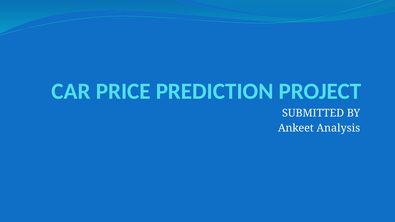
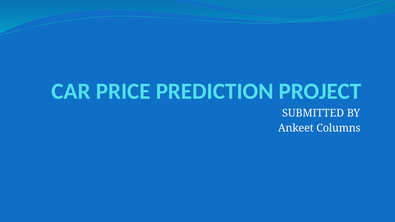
Analysis: Analysis -> Columns
